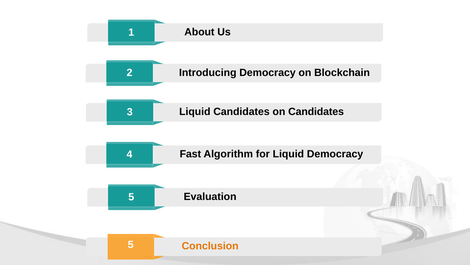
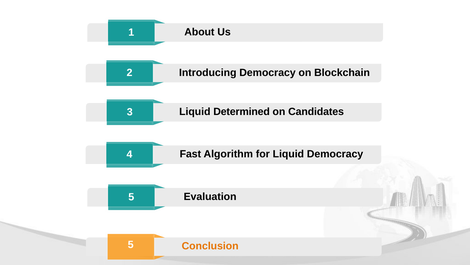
Liquid Candidates: Candidates -> Determined
